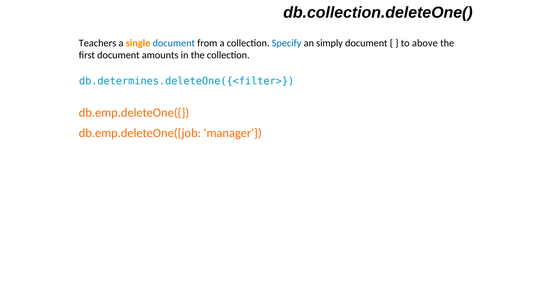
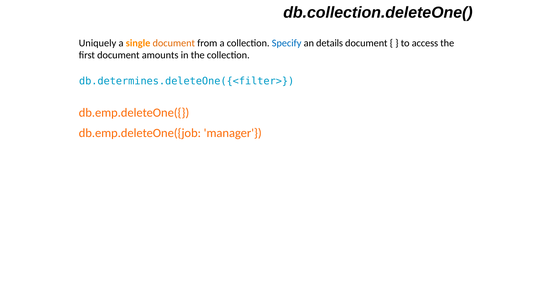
Teachers: Teachers -> Uniquely
document at (174, 43) colour: blue -> orange
simply: simply -> details
above: above -> access
